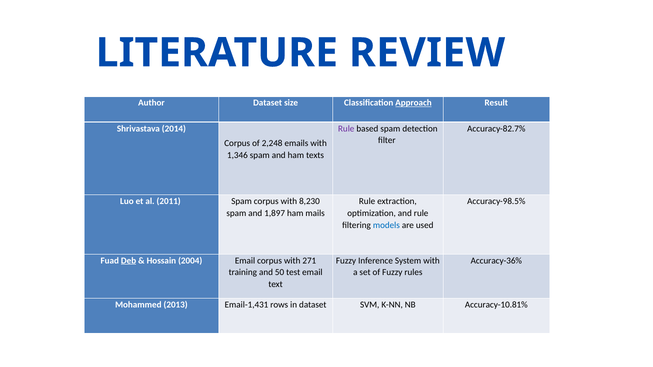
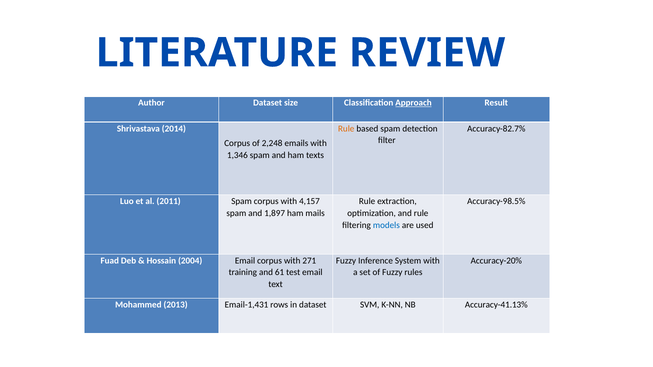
Rule at (346, 129) colour: purple -> orange
8,230: 8,230 -> 4,157
Deb underline: present -> none
Accuracy-36%: Accuracy-36% -> Accuracy-20%
50: 50 -> 61
Accuracy-10.81%: Accuracy-10.81% -> Accuracy-41.13%
